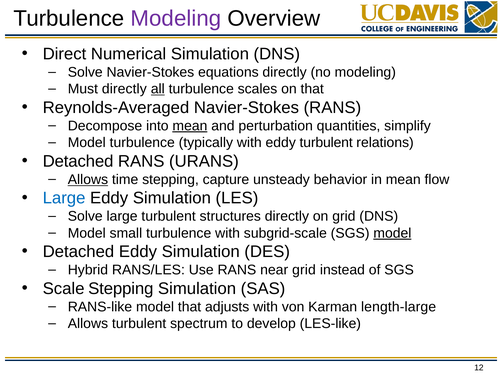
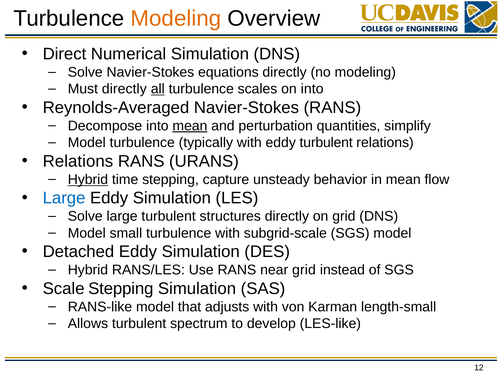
Modeling at (176, 18) colour: purple -> orange
on that: that -> into
Detached at (78, 161): Detached -> Relations
Allows at (88, 179): Allows -> Hybrid
model at (392, 233) underline: present -> none
length-large: length-large -> length-small
